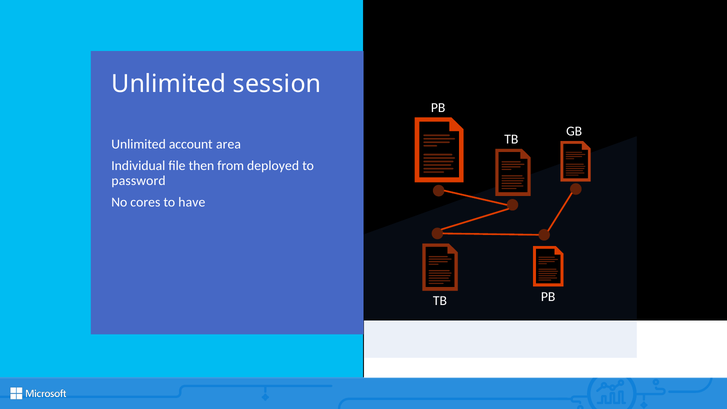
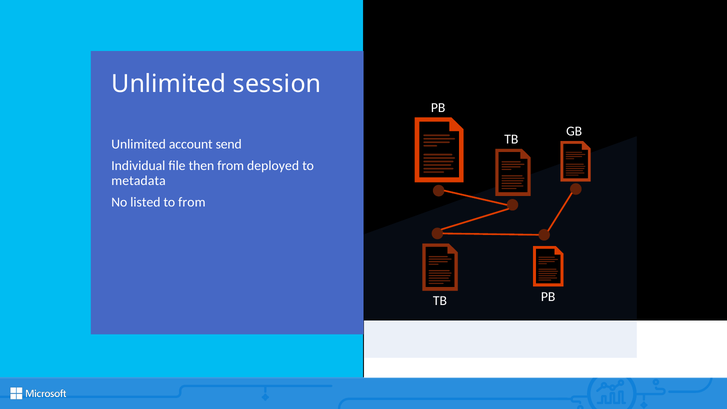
area: area -> send
password: password -> metadata
cores: cores -> listed
to have: have -> from
